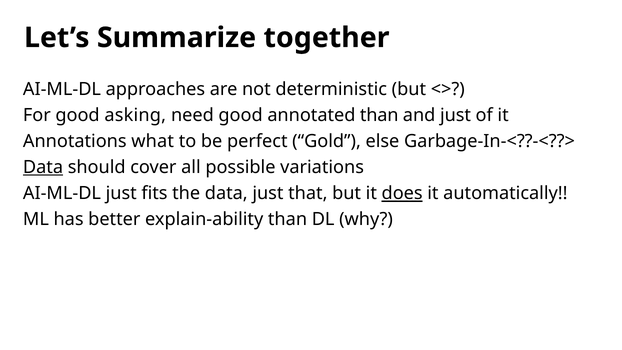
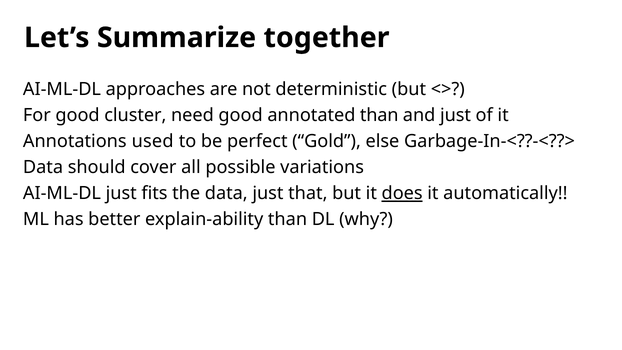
asking: asking -> cluster
what: what -> used
Data at (43, 167) underline: present -> none
